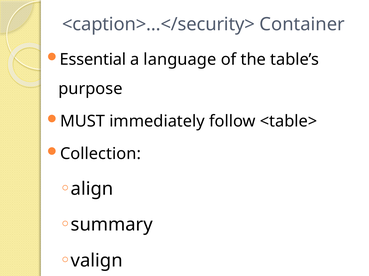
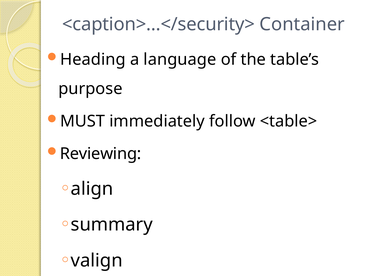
Essential: Essential -> Heading
Collection: Collection -> Reviewing
